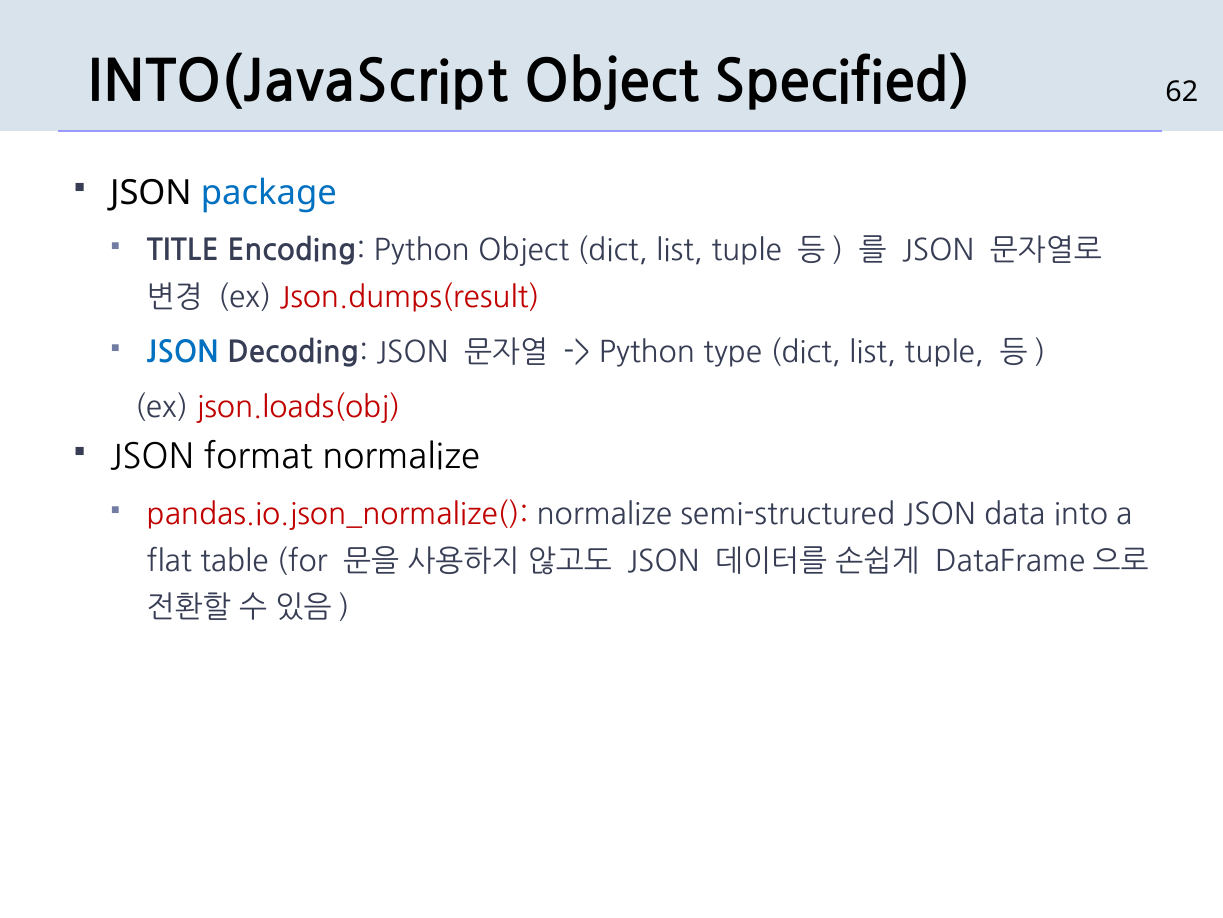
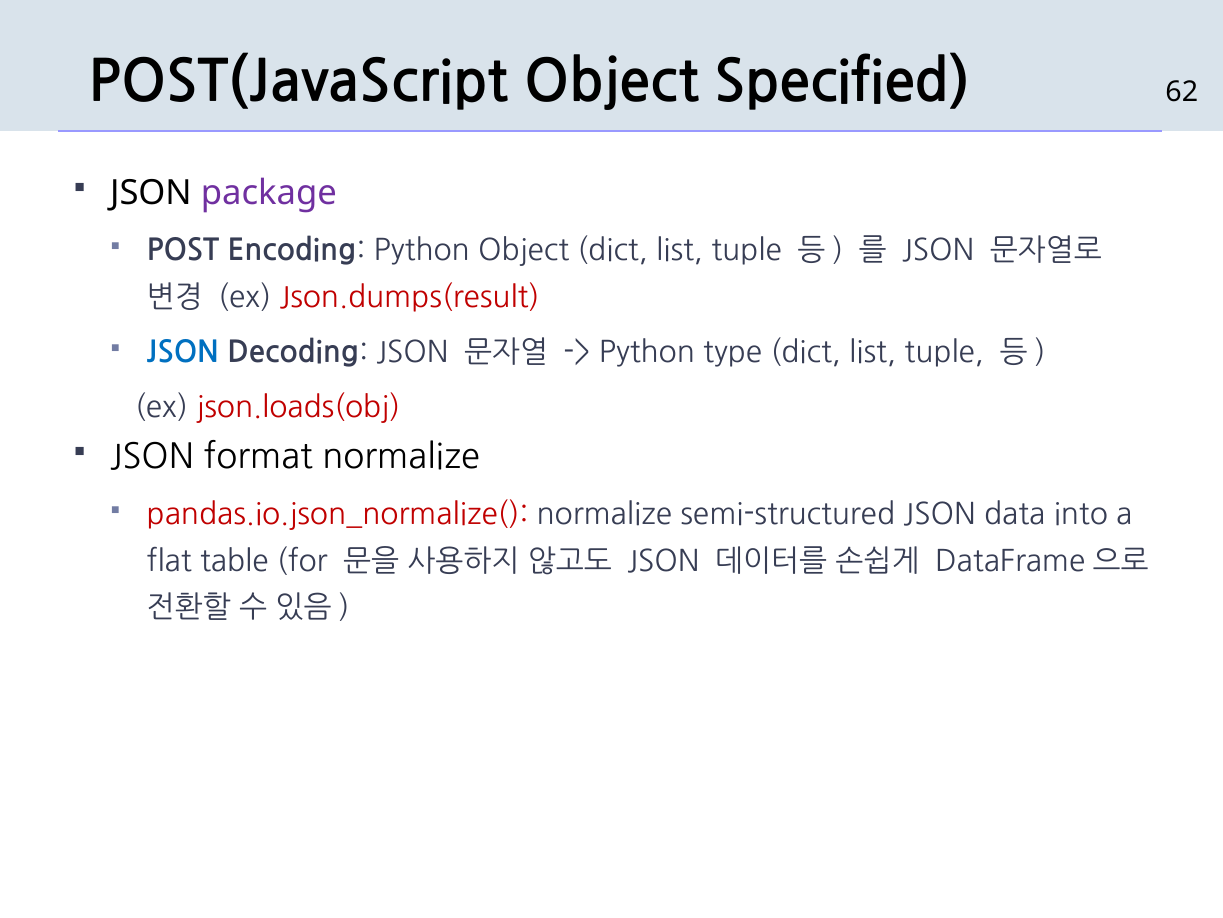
INTO(JavaScript: INTO(JavaScript -> POST(JavaScript
package colour: blue -> purple
TITLE: TITLE -> POST
